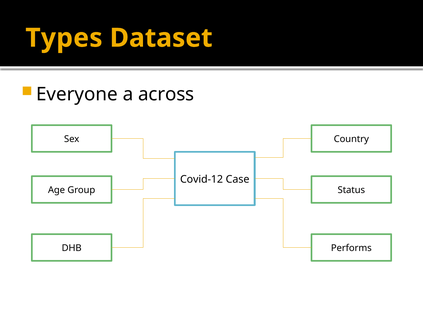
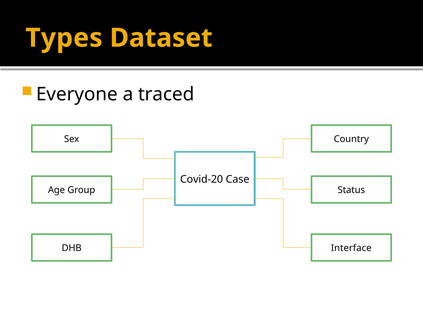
across: across -> traced
Covid-12: Covid-12 -> Covid-20
Performs: Performs -> Interface
